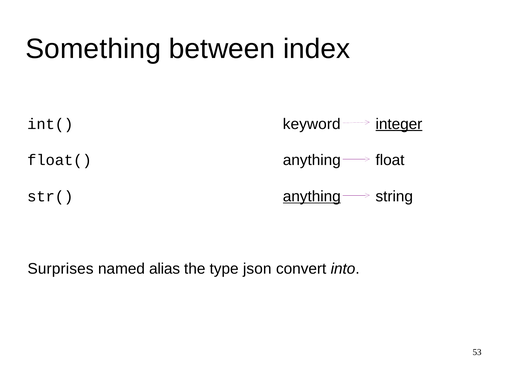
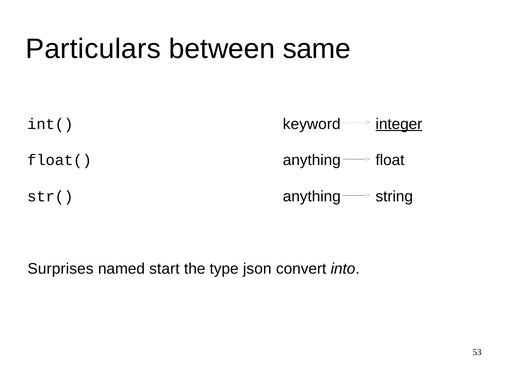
Something: Something -> Particulars
index: index -> same
anything at (312, 196) underline: present -> none
alias: alias -> start
